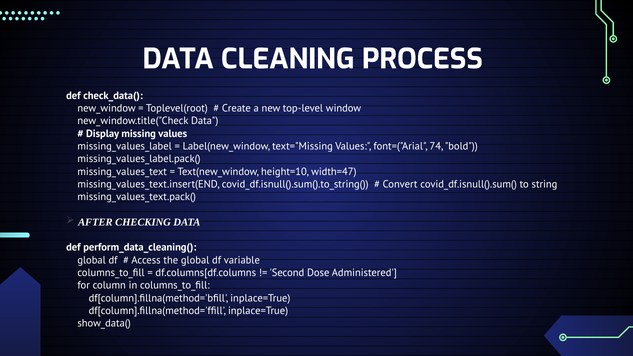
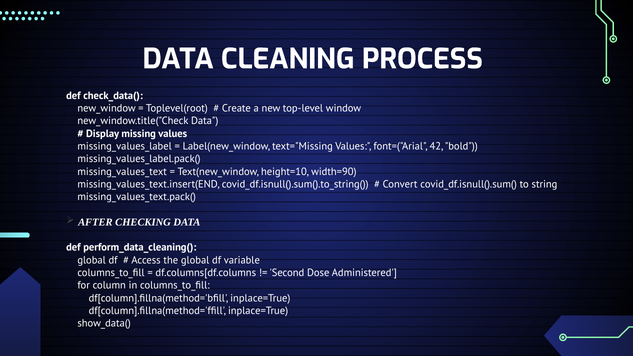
74: 74 -> 42
width=47: width=47 -> width=90
